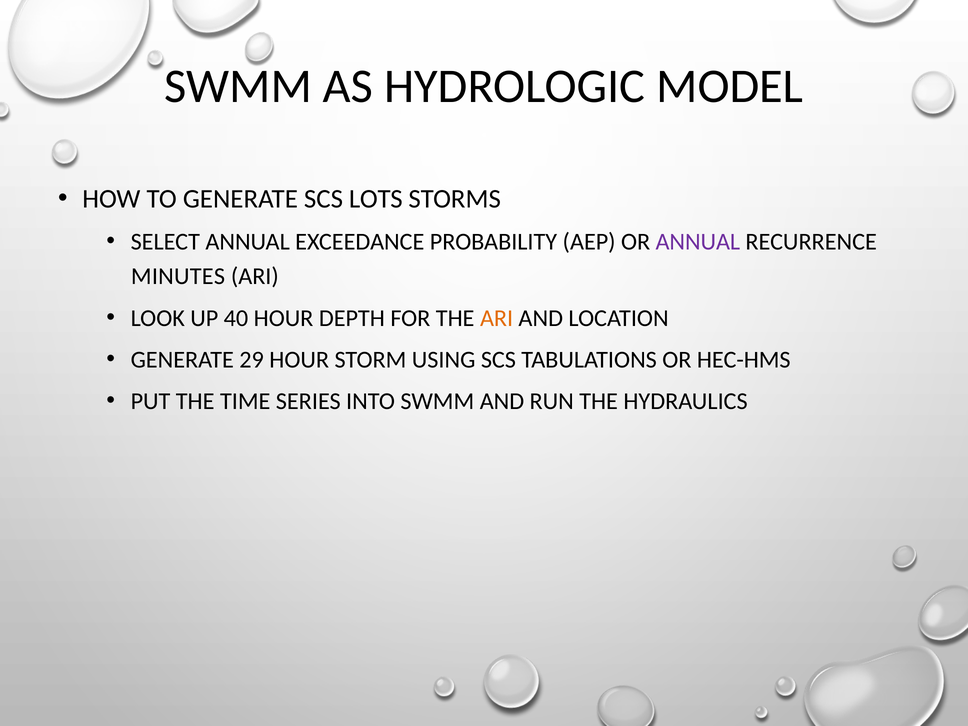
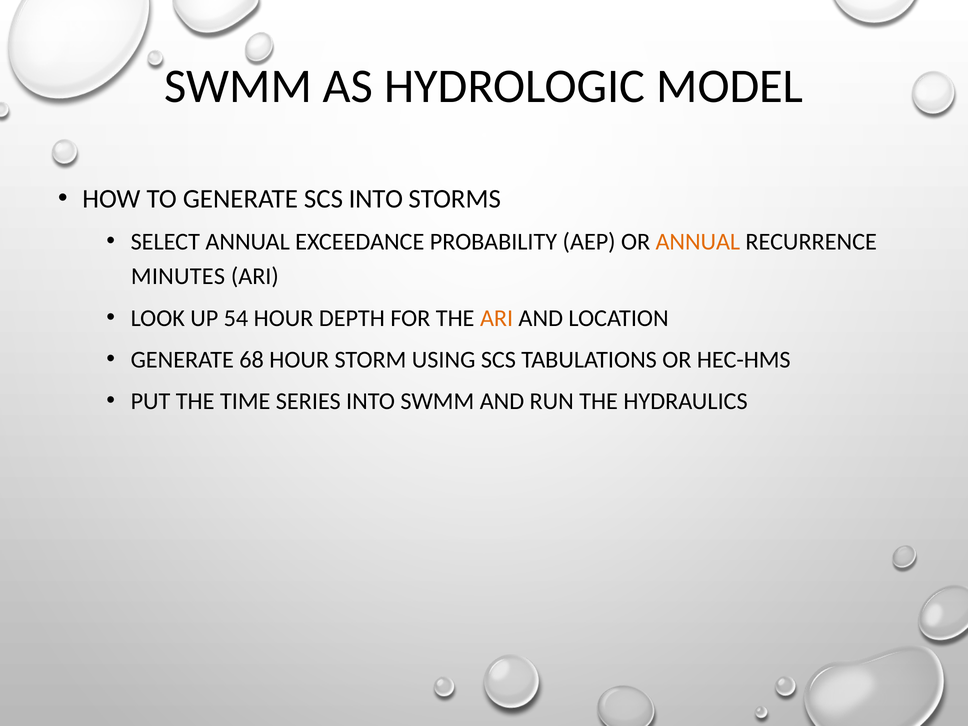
SCS LOTS: LOTS -> INTO
ANNUAL at (698, 242) colour: purple -> orange
40: 40 -> 54
29: 29 -> 68
